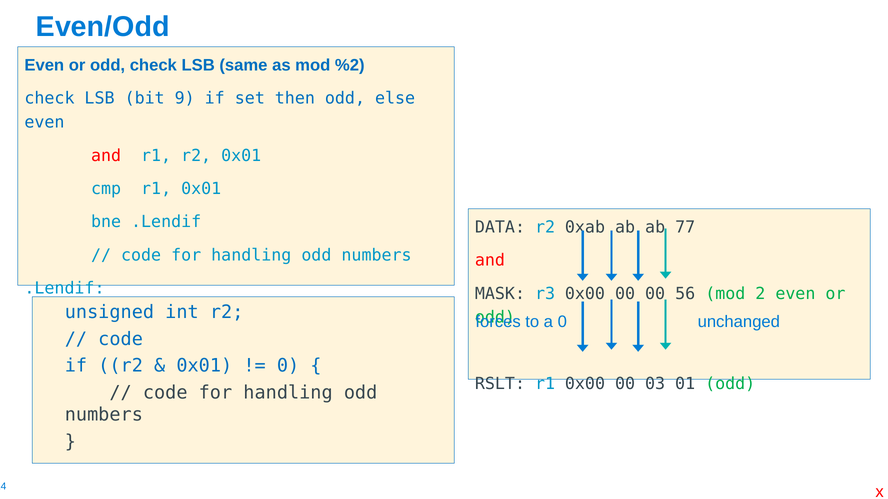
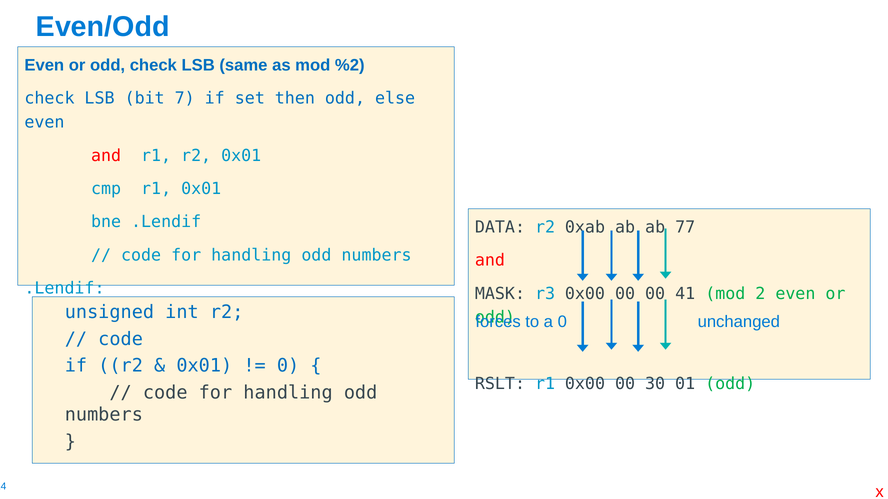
9: 9 -> 7
56: 56 -> 41
03: 03 -> 30
